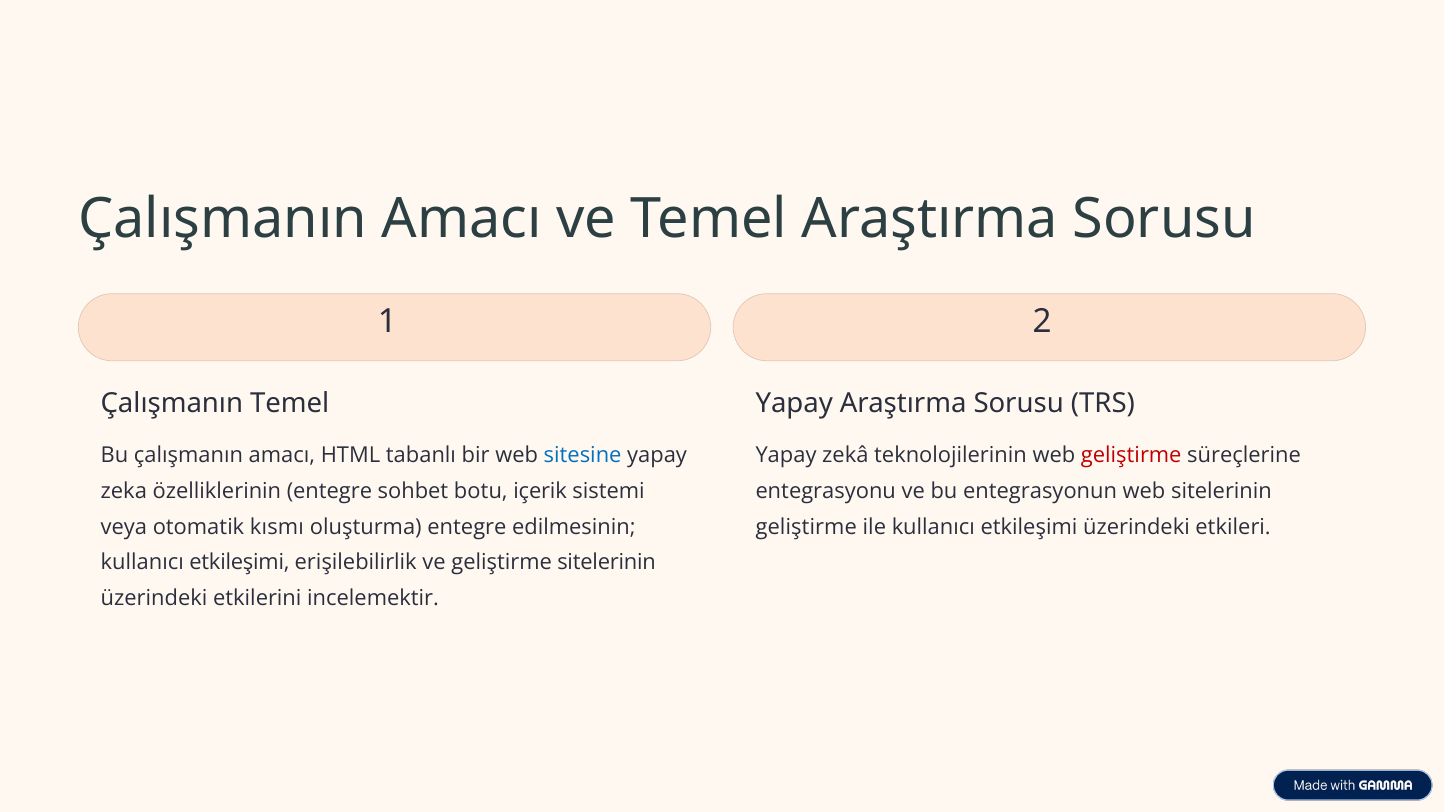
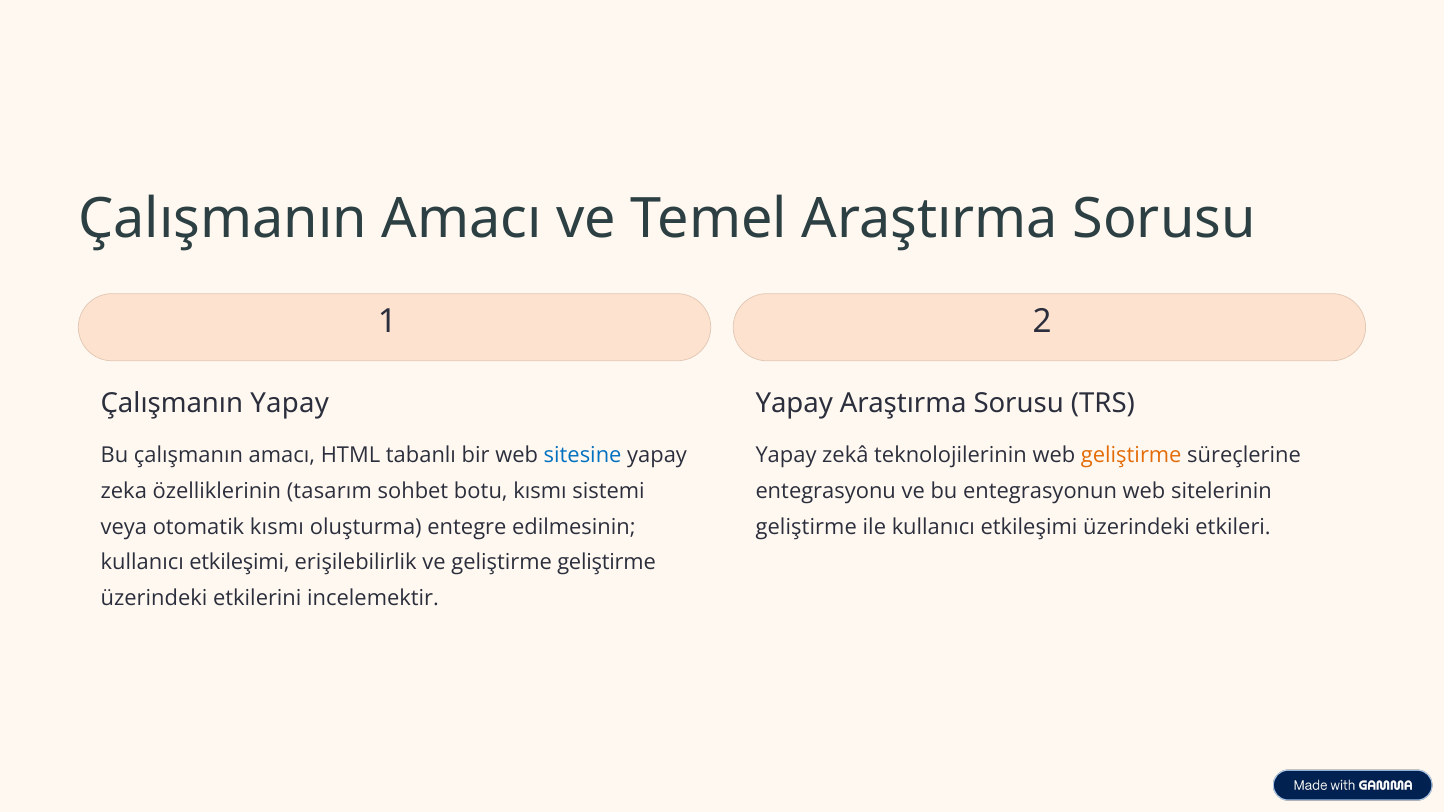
Çalışmanın Temel: Temel -> Yapay
geliştirme at (1131, 456) colour: red -> orange
özelliklerinin entegre: entegre -> tasarım
botu içerik: içerik -> kısmı
geliştirme sitelerinin: sitelerinin -> geliştirme
